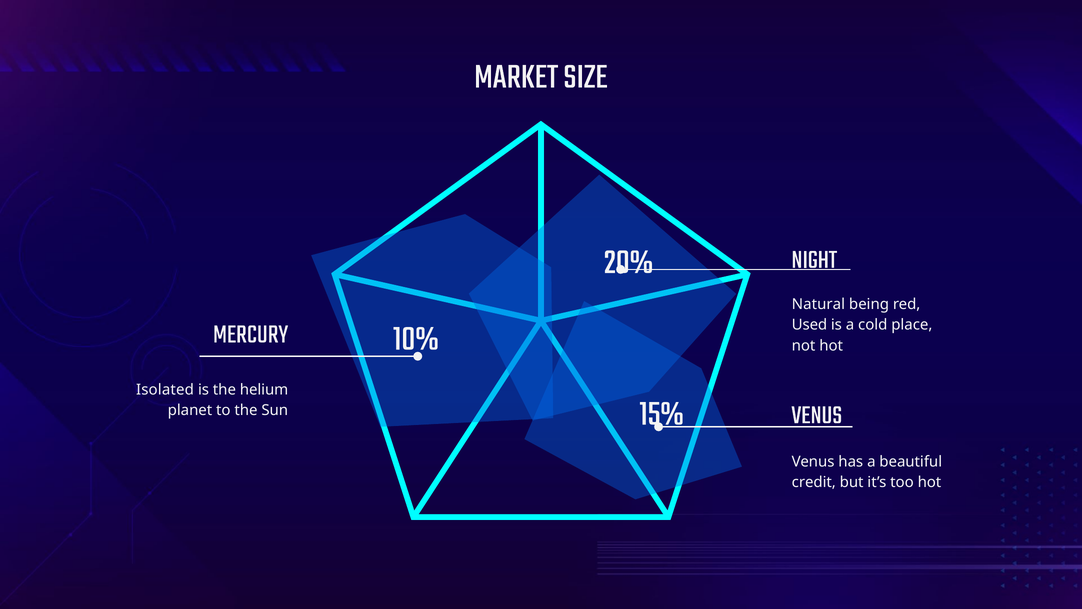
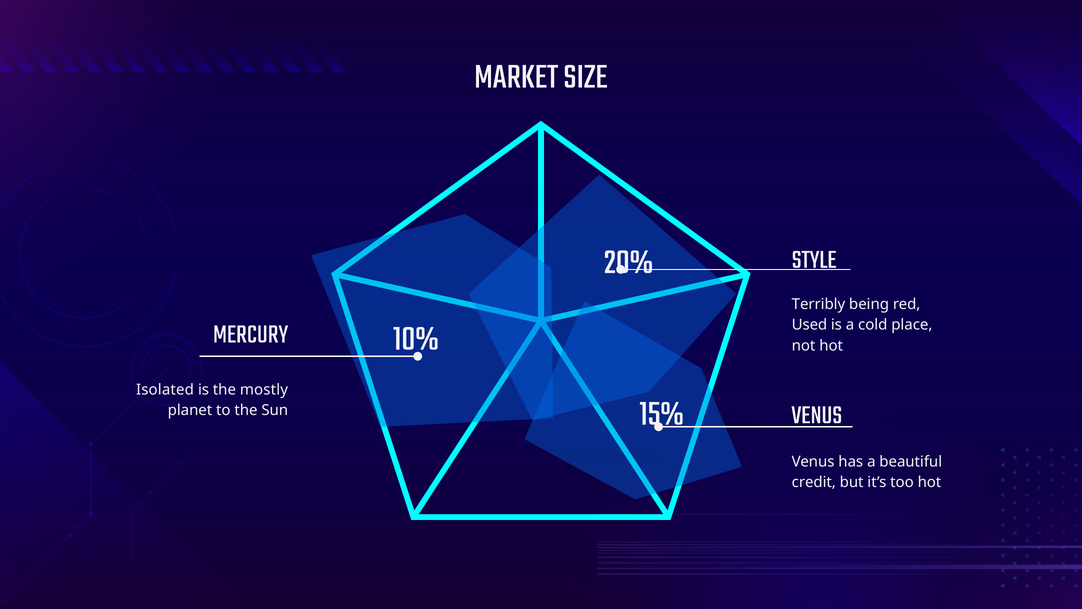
NIGHT: NIGHT -> STYLE
Natural: Natural -> Terribly
helium: helium -> mostly
